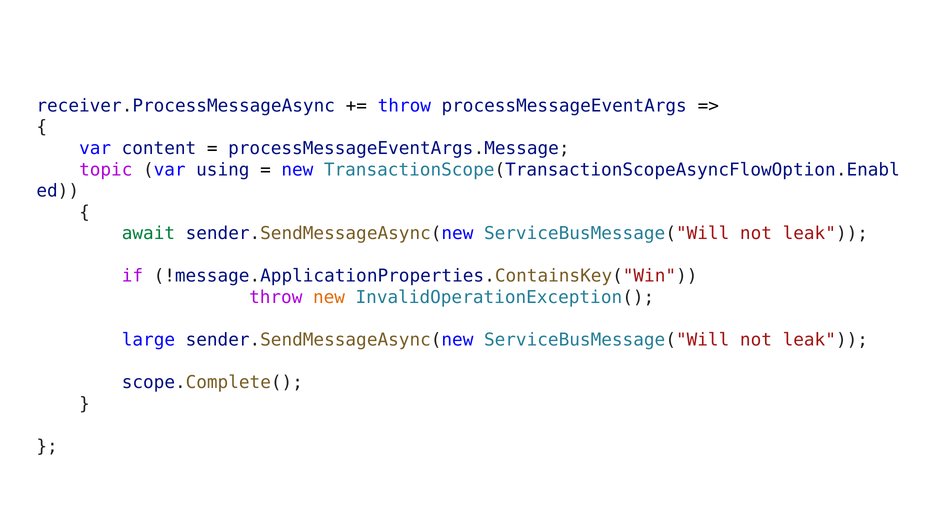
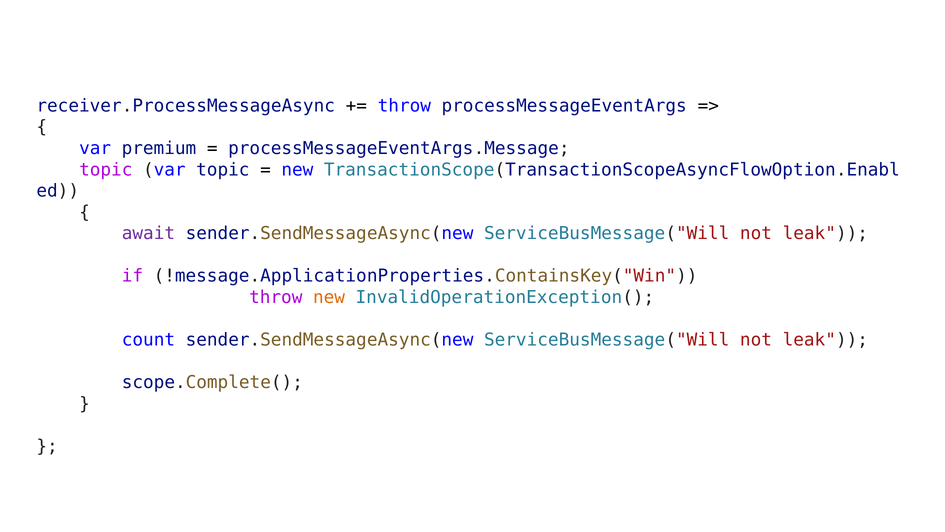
content: content -> premium
var using: using -> topic
await colour: green -> purple
large: large -> count
